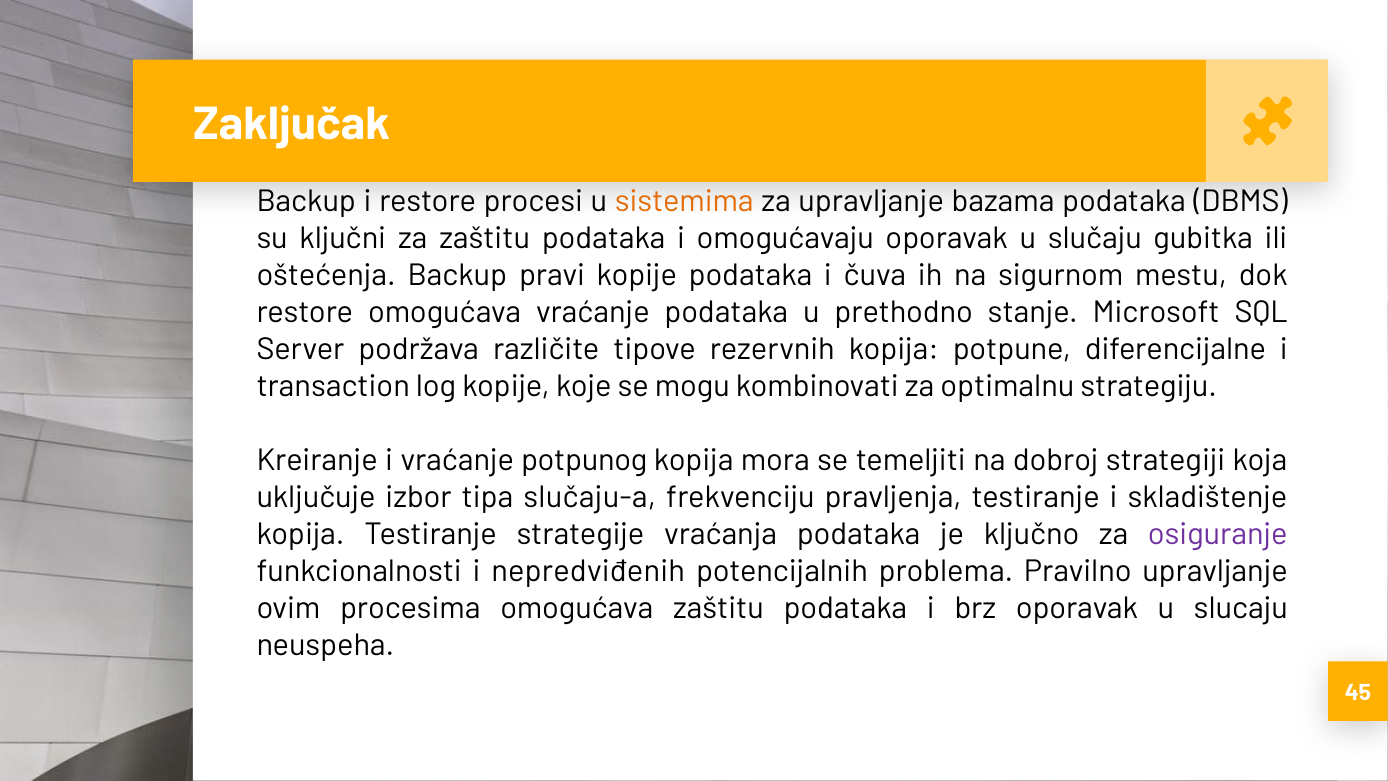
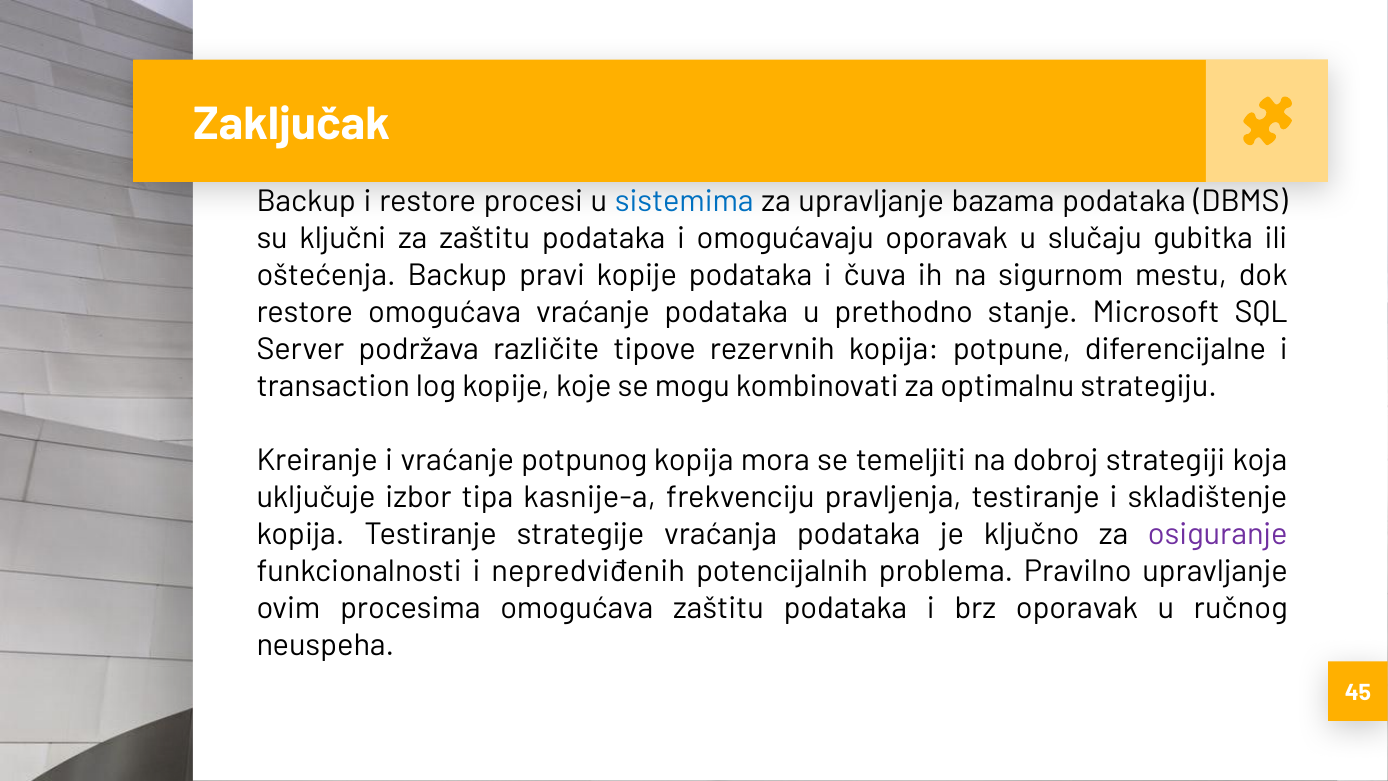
sistemima colour: orange -> blue
slučaju-a: slučaju-a -> kasnije-a
slucaju: slucaju -> ručnog
